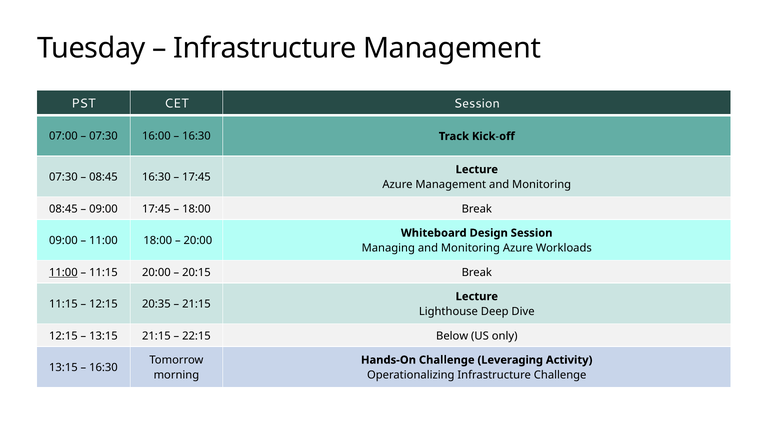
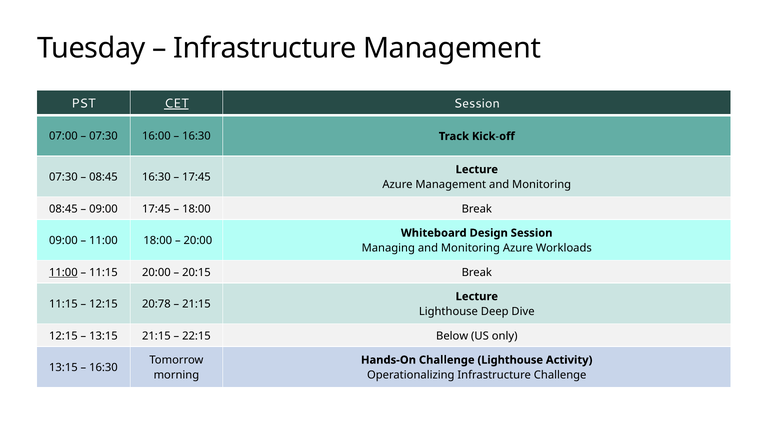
CET underline: none -> present
20:35: 20:35 -> 20:78
Challenge Leveraging: Leveraging -> Lighthouse
